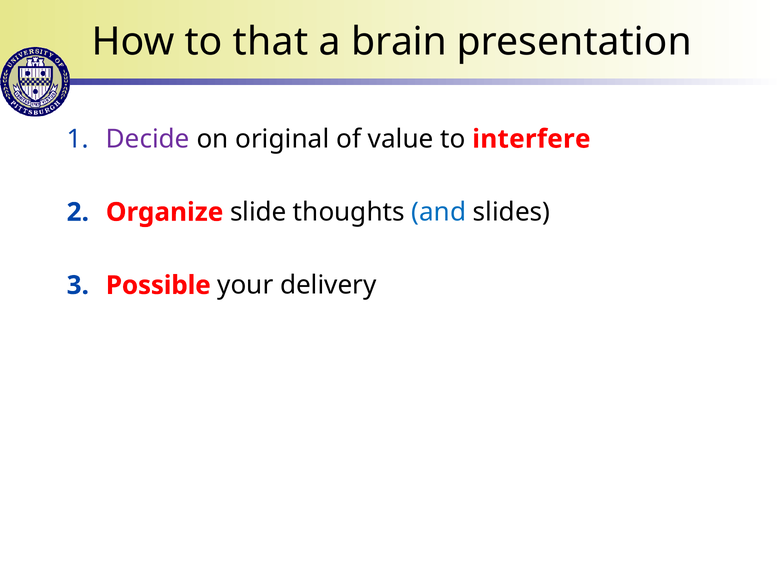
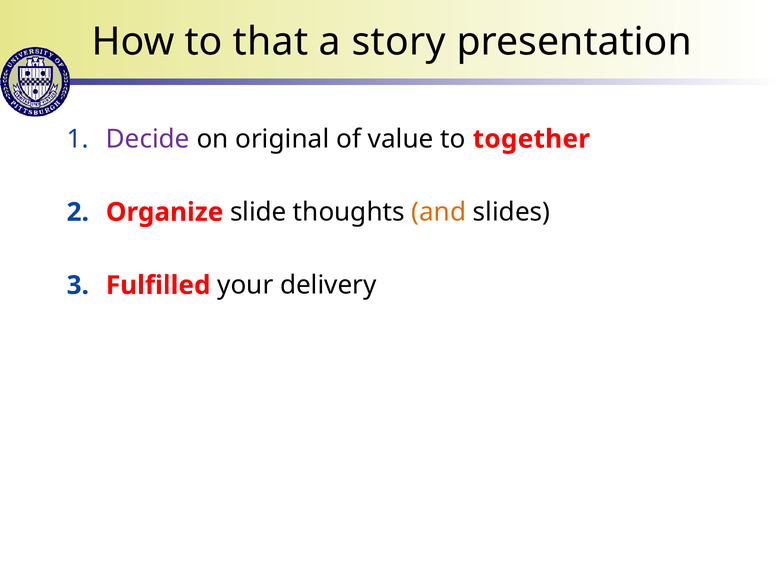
brain: brain -> story
interfere: interfere -> together
and colour: blue -> orange
Possible: Possible -> Fulfilled
